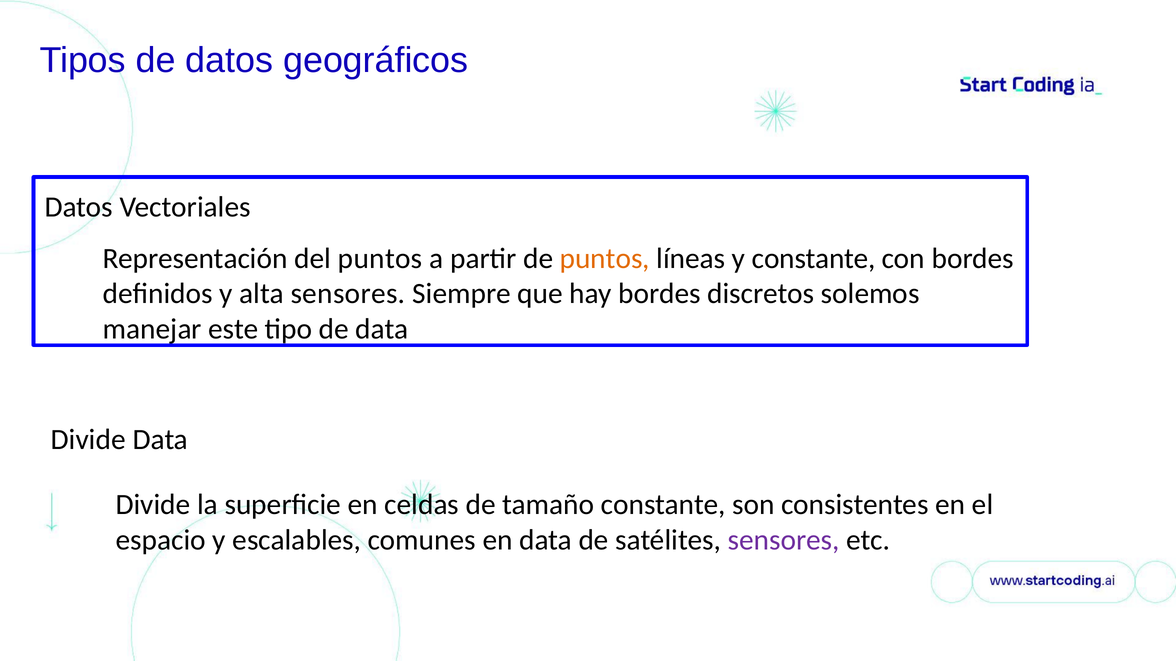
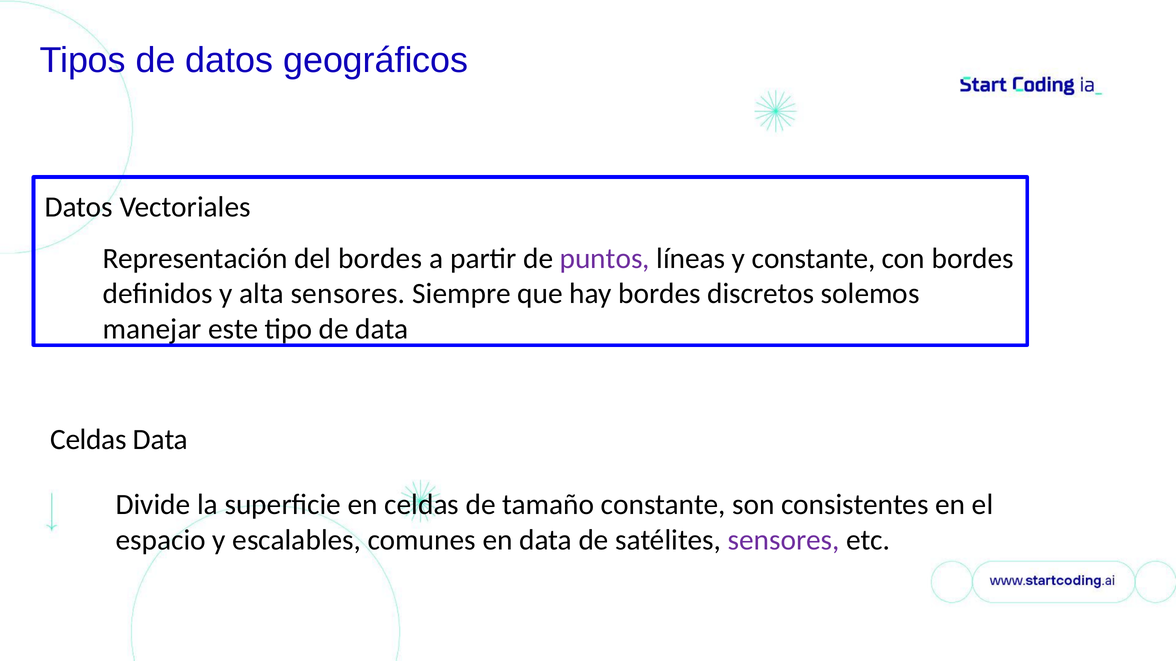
del puntos: puntos -> bordes
puntos at (605, 259) colour: orange -> purple
Divide at (88, 440): Divide -> Celdas
